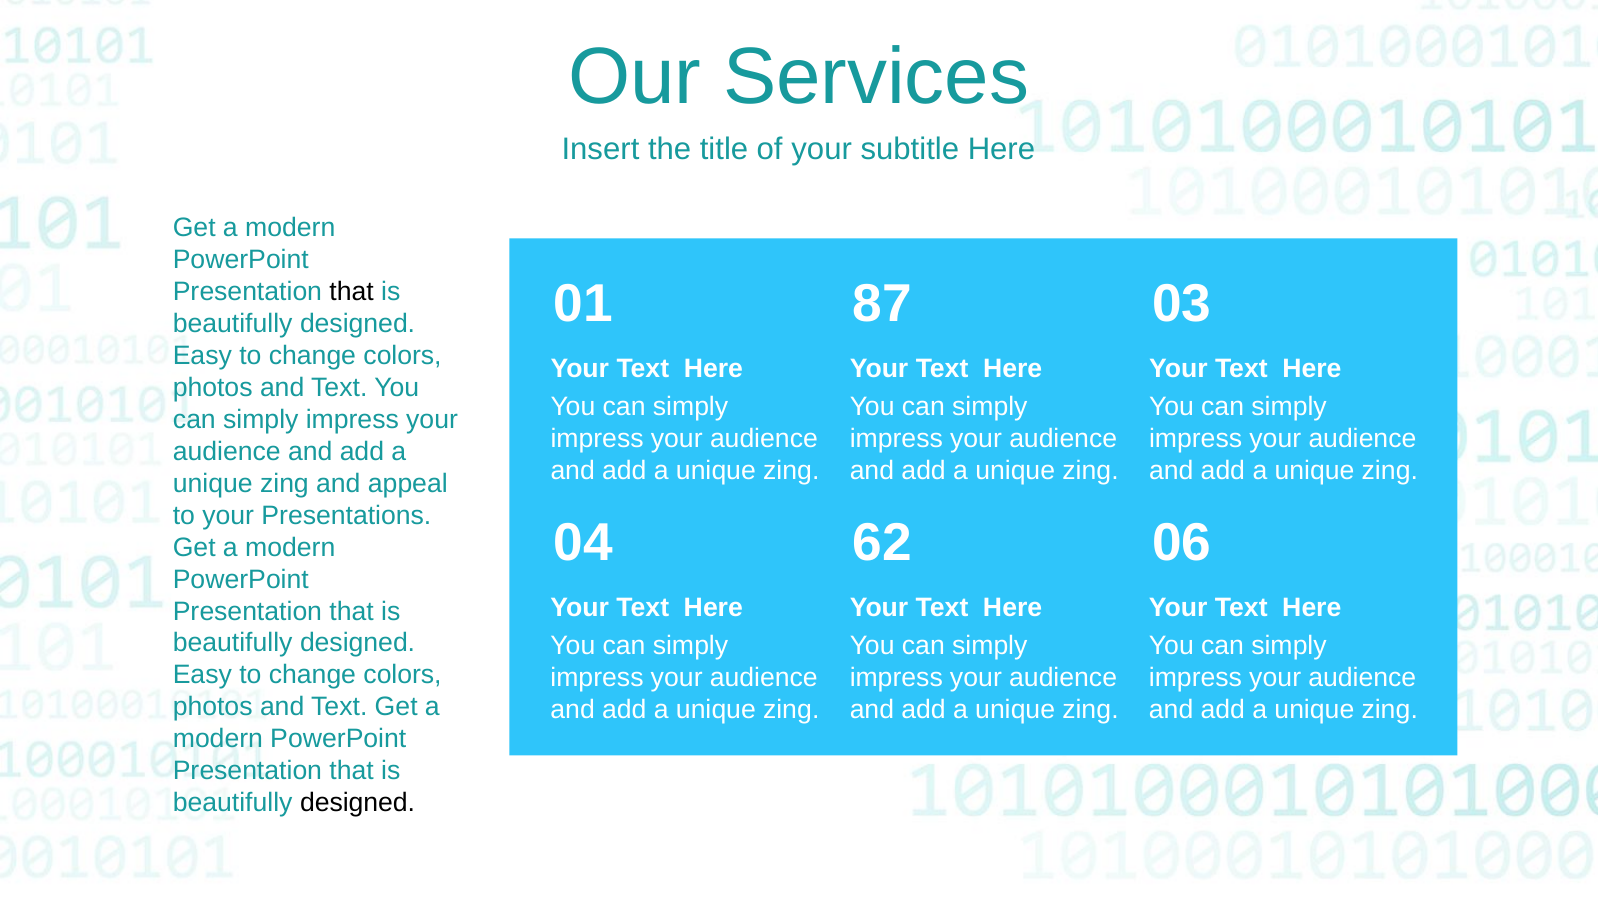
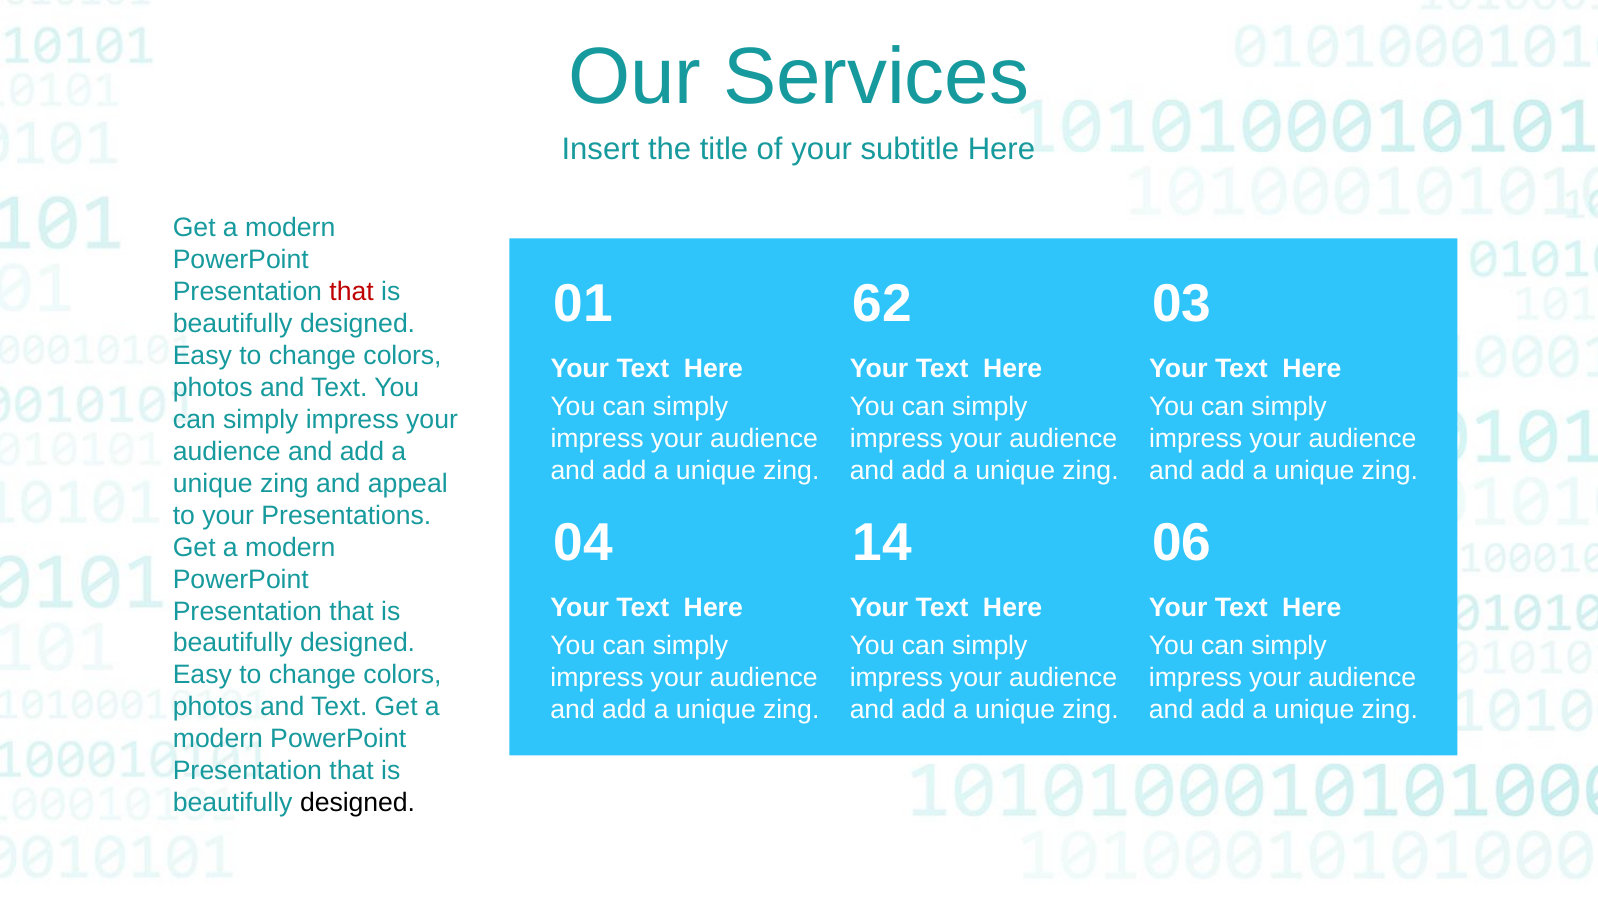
that at (352, 292) colour: black -> red
87: 87 -> 62
62: 62 -> 14
